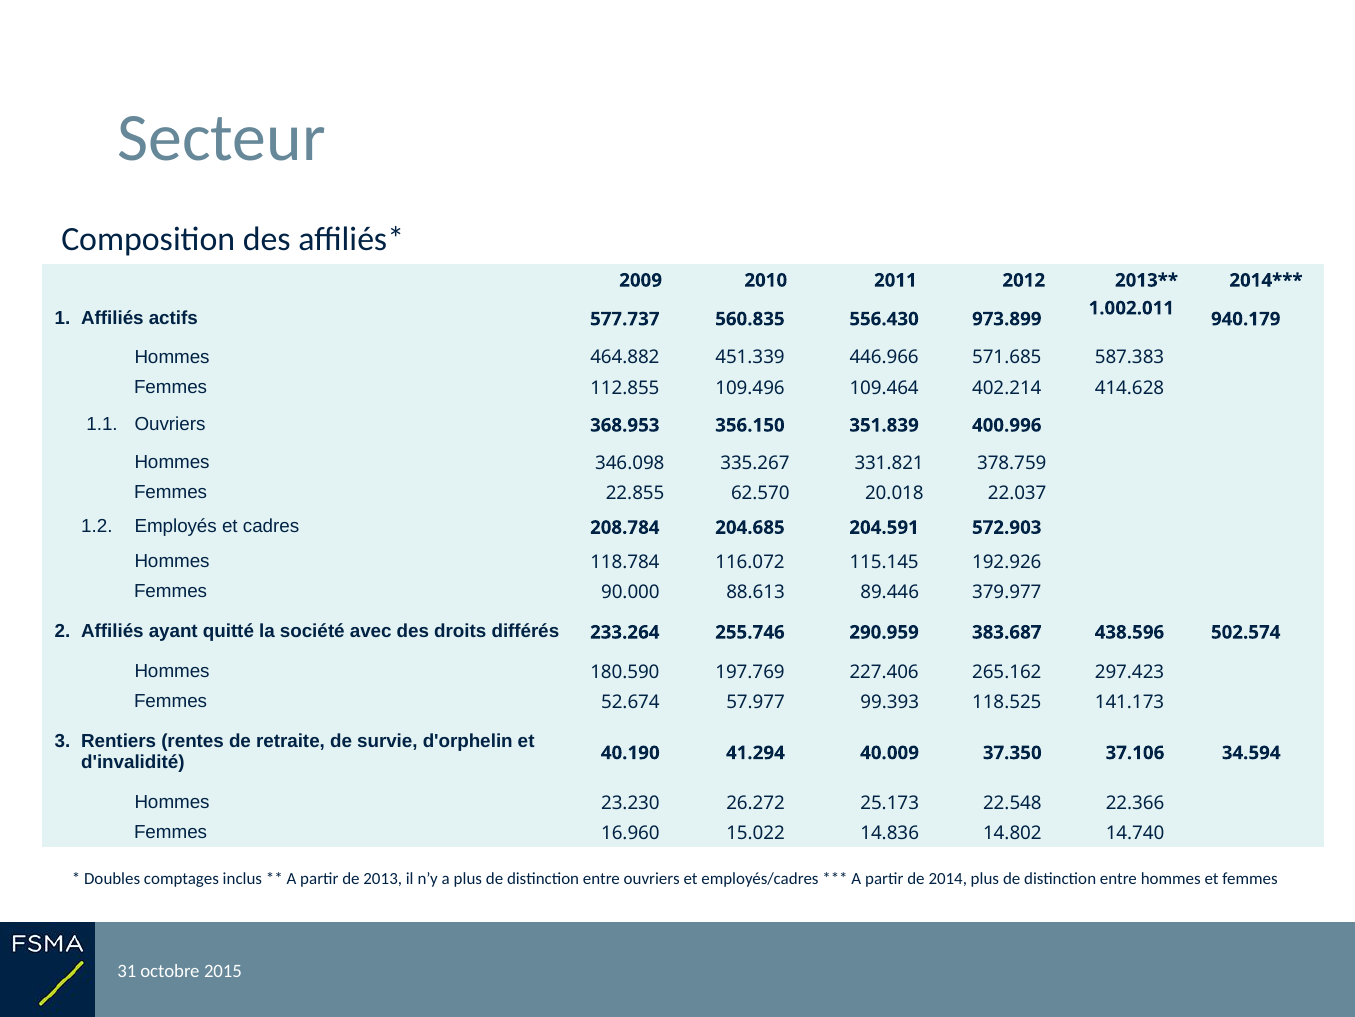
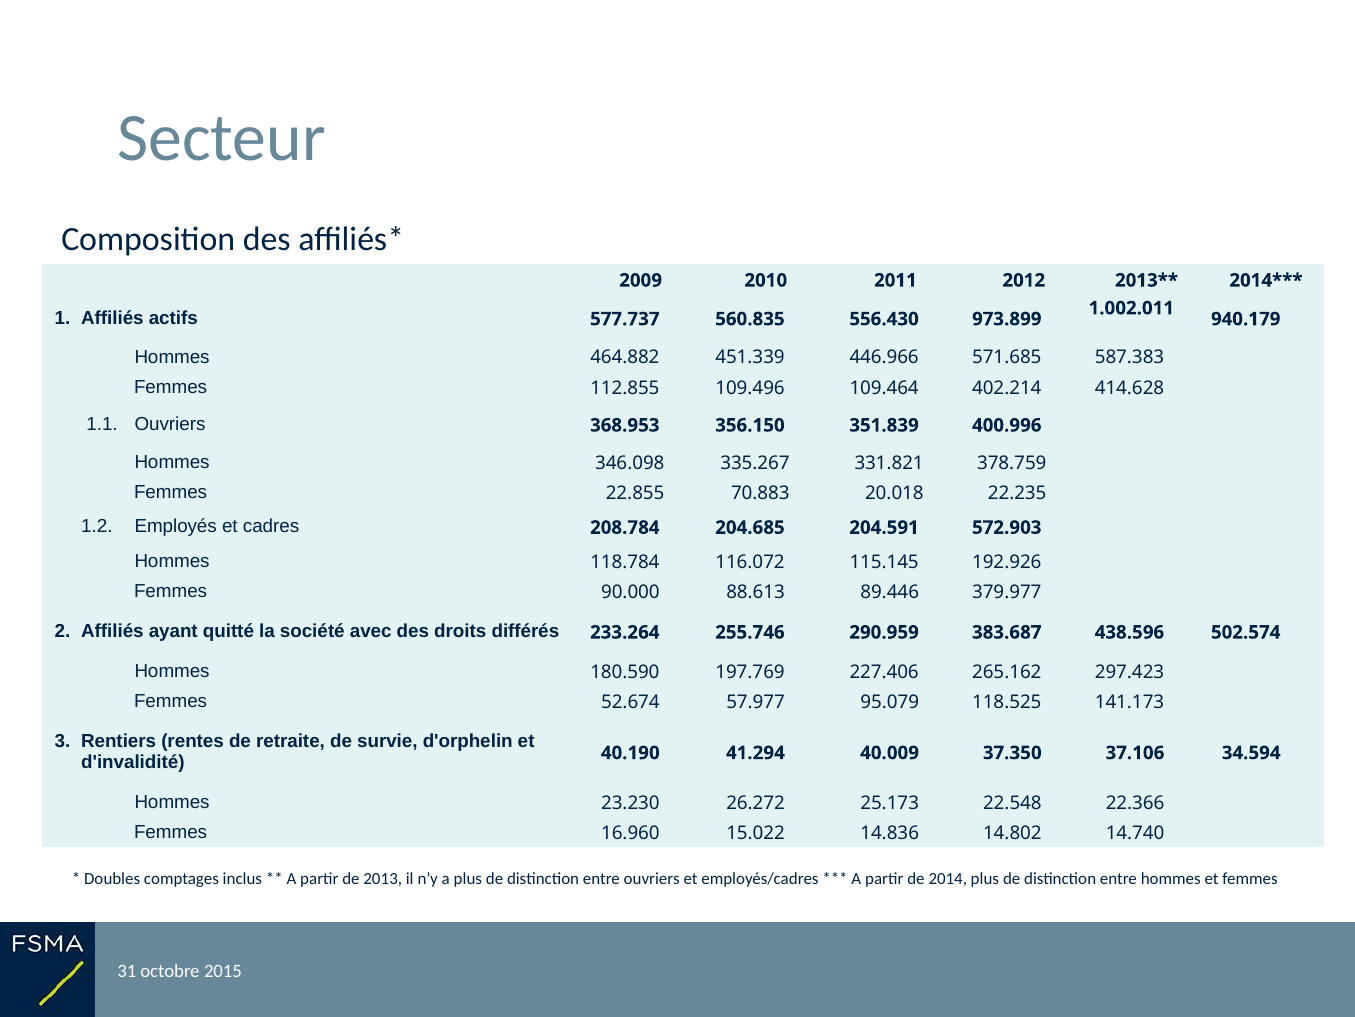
62.570: 62.570 -> 70.883
22.037: 22.037 -> 22.235
99.393: 99.393 -> 95.079
